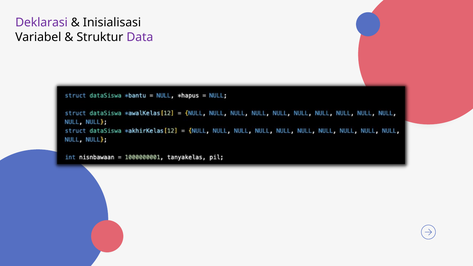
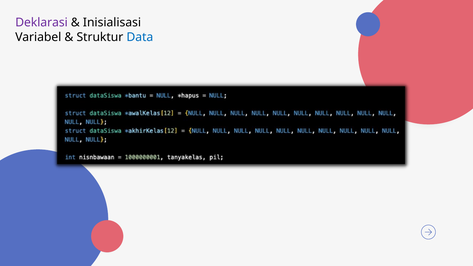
Data colour: purple -> blue
